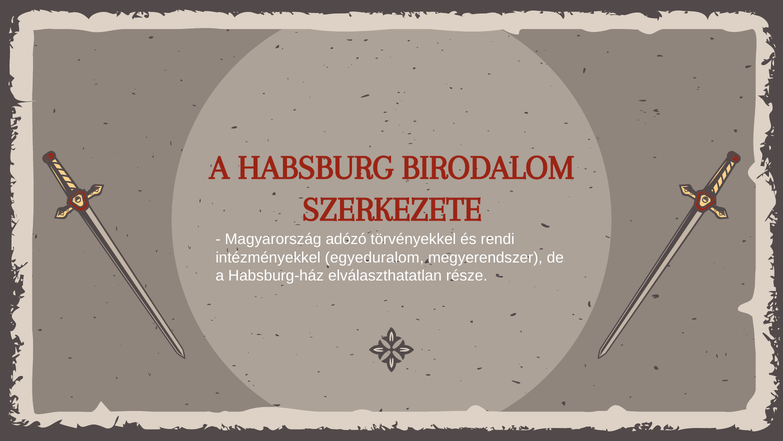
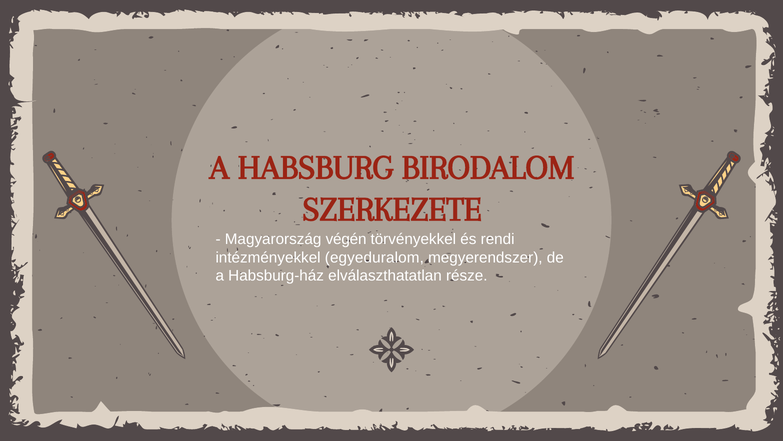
adózó: adózó -> végén
